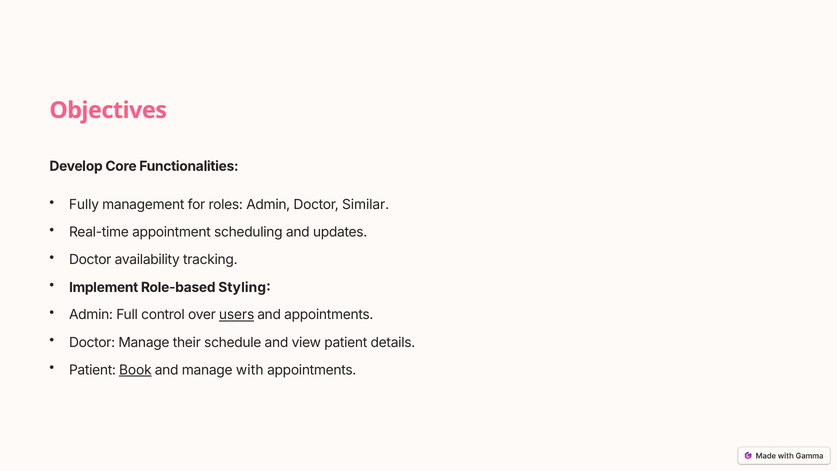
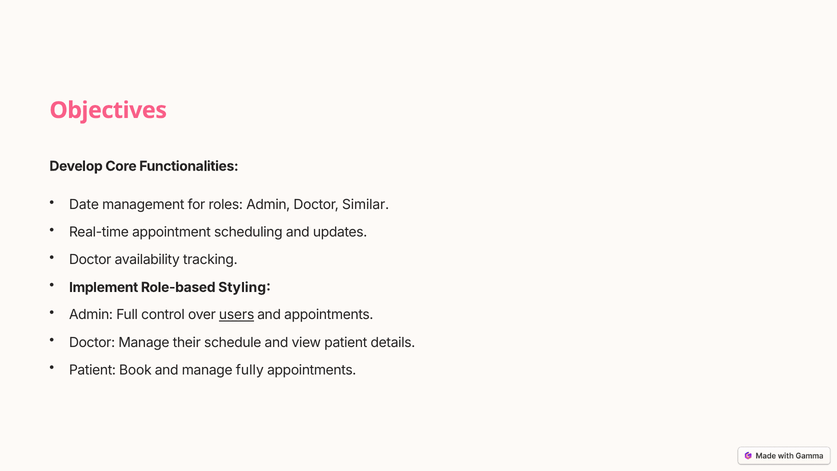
Fully: Fully -> Date
Book underline: present -> none
with: with -> fully
